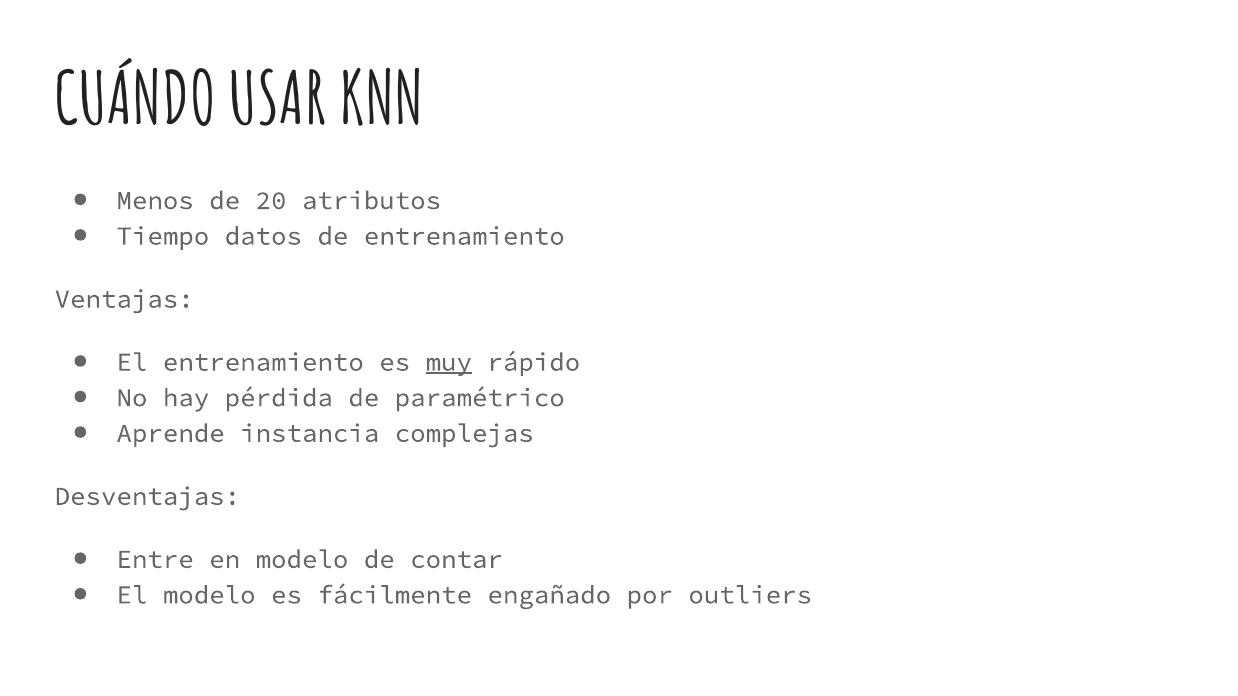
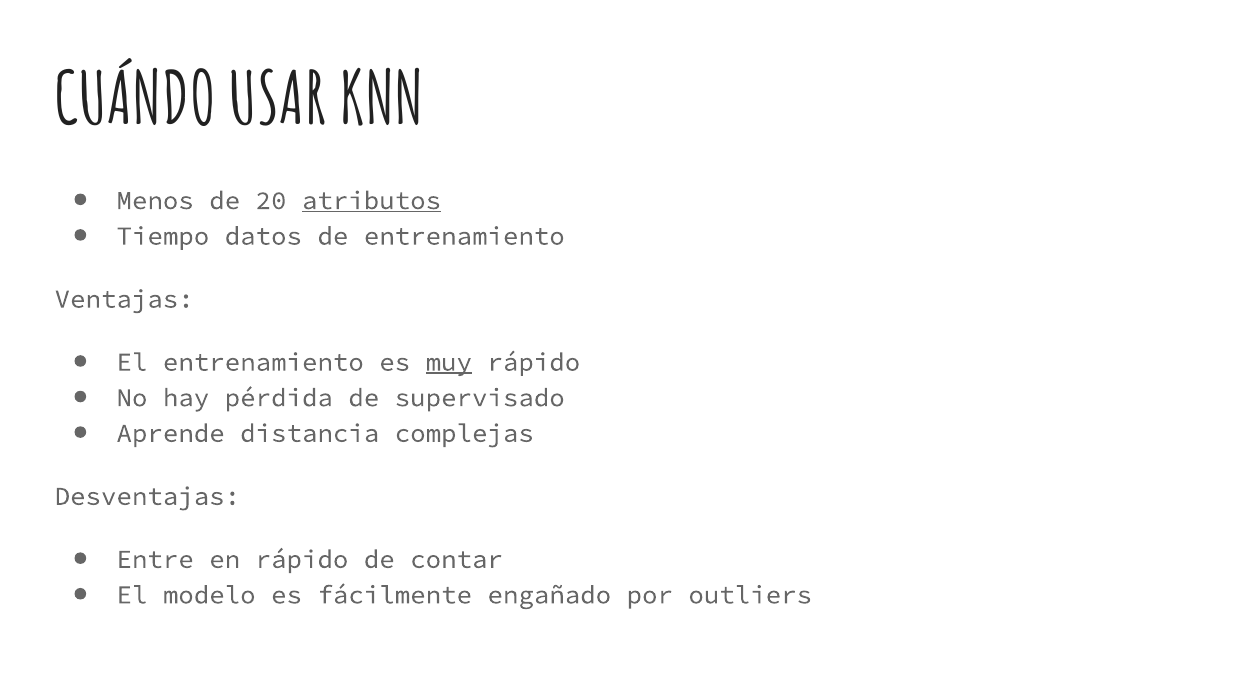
atributos underline: none -> present
paramétrico: paramétrico -> supervisado
instancia: instancia -> distancia
en modelo: modelo -> rápido
